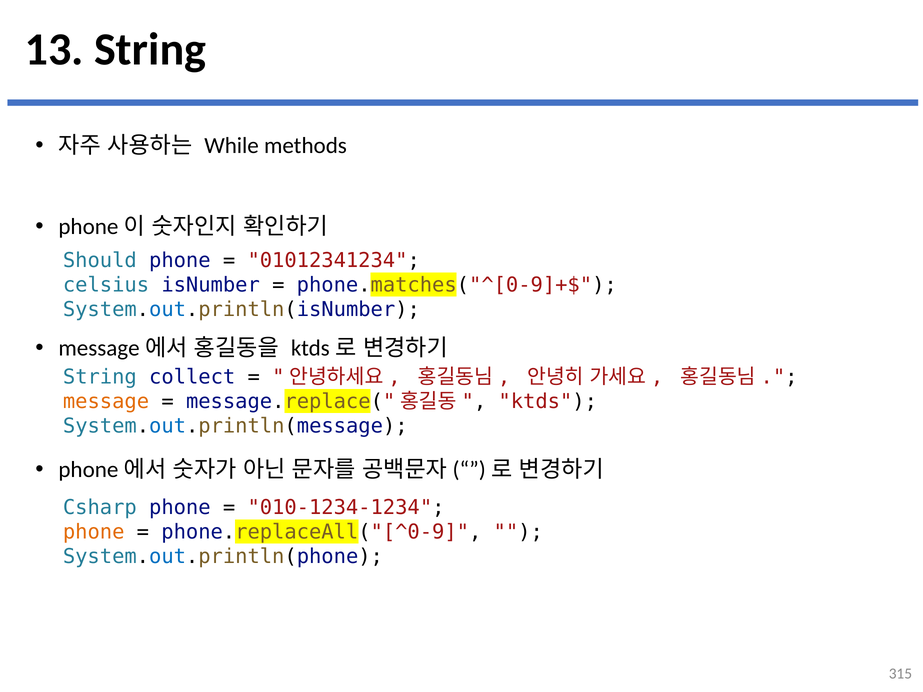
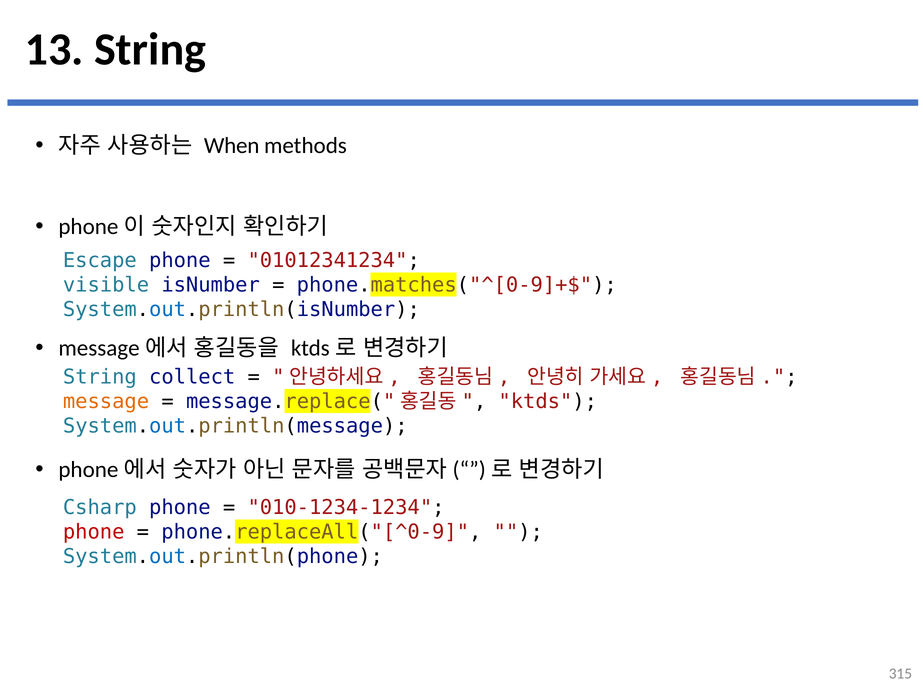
While: While -> When
Should: Should -> Escape
celsius: celsius -> visible
phone at (94, 532) colour: orange -> red
